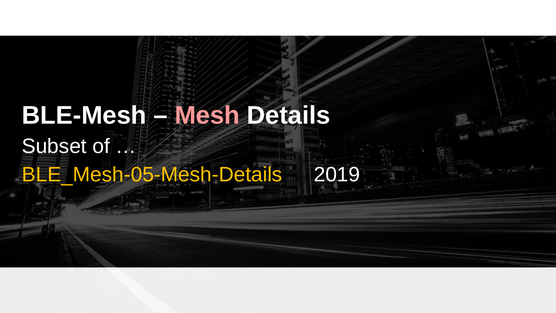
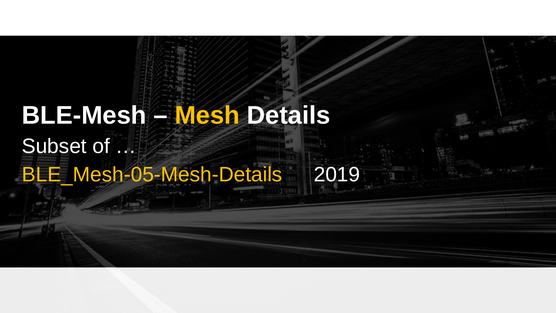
Mesh colour: pink -> yellow
